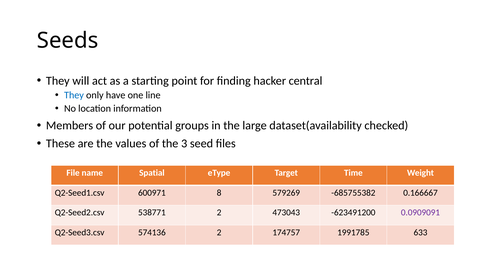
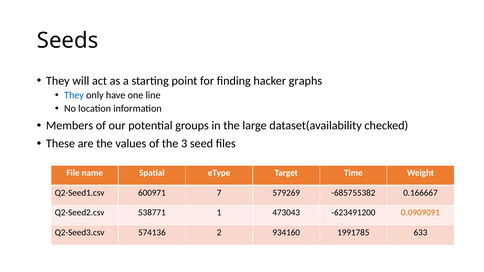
central: central -> graphs
8: 8 -> 7
538771 2: 2 -> 1
0.0909091 colour: purple -> orange
174757: 174757 -> 934160
